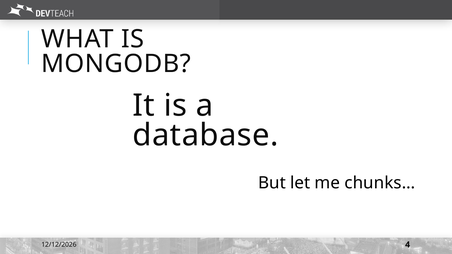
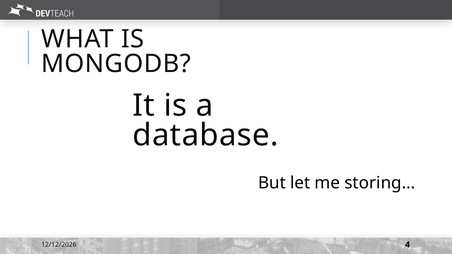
chunks…: chunks… -> storing…
